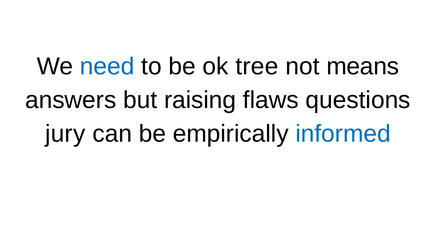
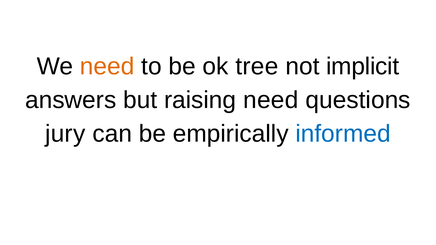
need at (107, 66) colour: blue -> orange
means: means -> implicit
raising flaws: flaws -> need
